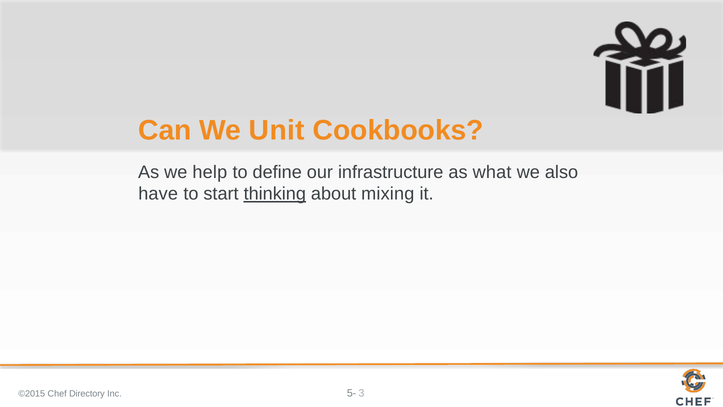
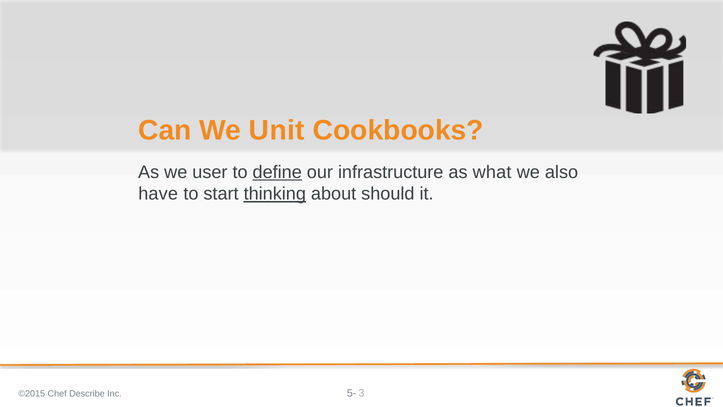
help: help -> user
define underline: none -> present
mixing: mixing -> should
Directory: Directory -> Describe
